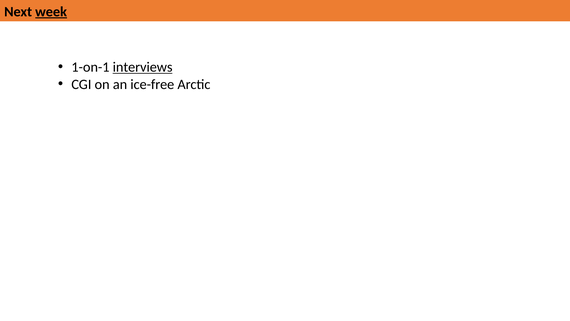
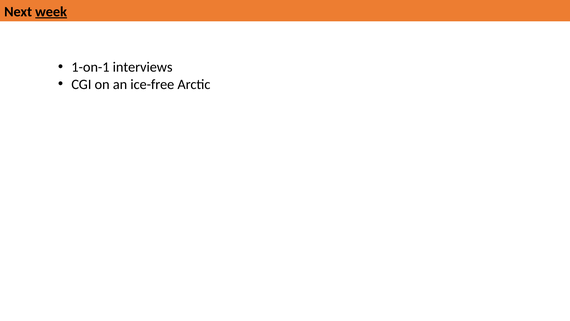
interviews underline: present -> none
